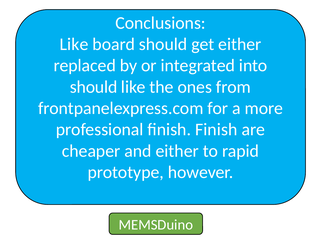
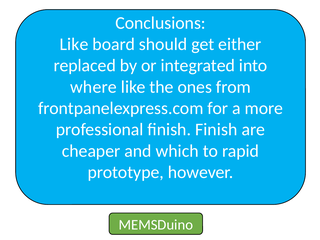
should at (94, 87): should -> where
and either: either -> which
